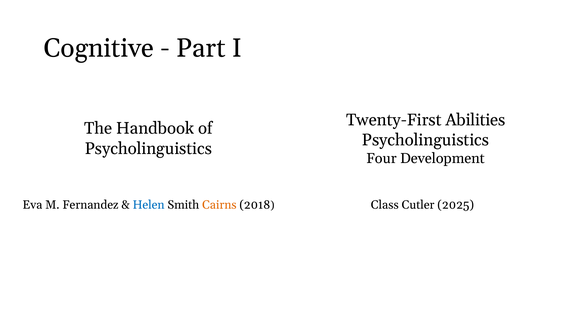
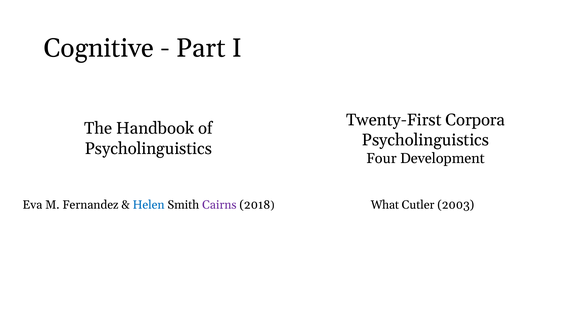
Abilities: Abilities -> Corpora
Cairns colour: orange -> purple
Class: Class -> What
2025: 2025 -> 2003
